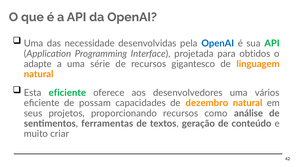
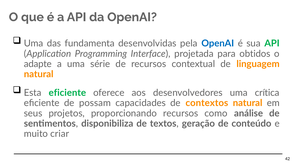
necessidade: necessidade -> fundamenta
gigantesco: gigantesco -> contextual
vários: vários -> crítica
dezembro: dezembro -> contextos
ferramentas: ferramentas -> disponibiliza
